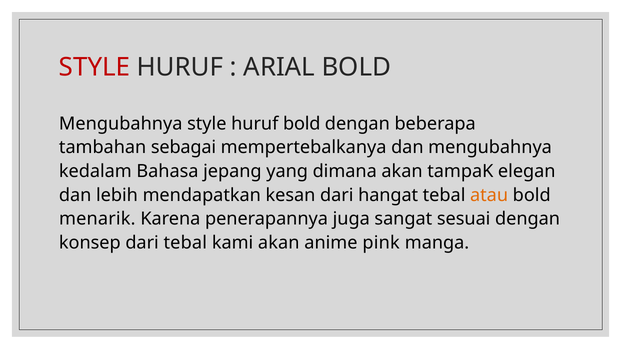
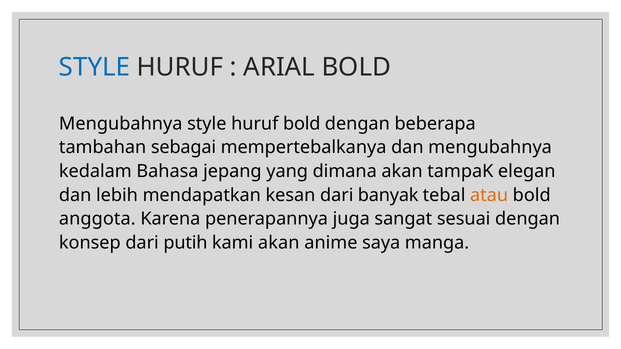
STYLE at (95, 67) colour: red -> blue
hangat: hangat -> banyak
menarik: menarik -> anggota
dari tebal: tebal -> putih
pink: pink -> saya
